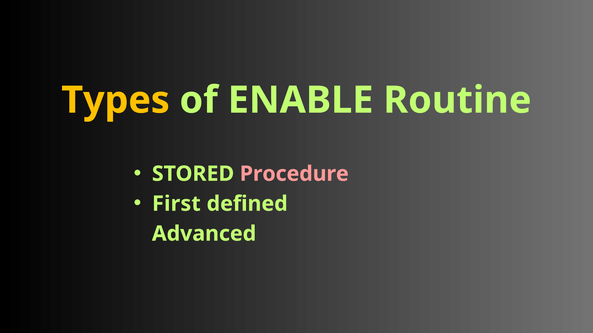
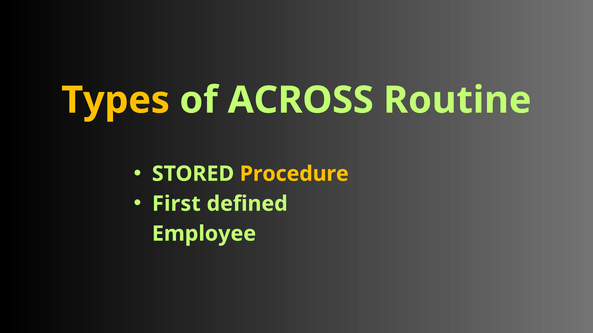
ENABLE: ENABLE -> ACROSS
Procedure colour: pink -> yellow
Advanced: Advanced -> Employee
